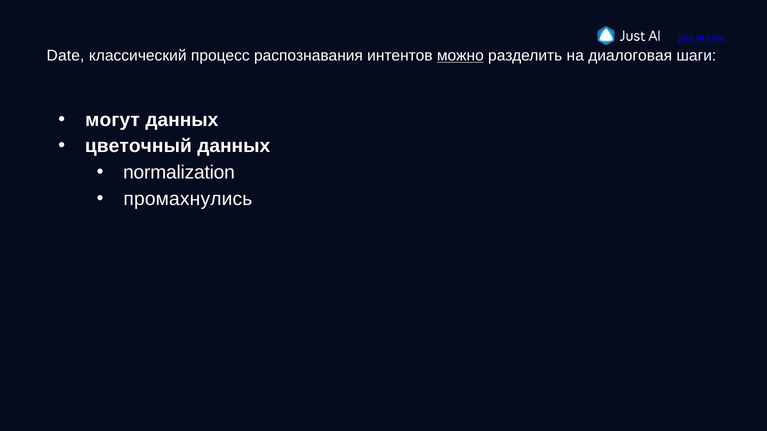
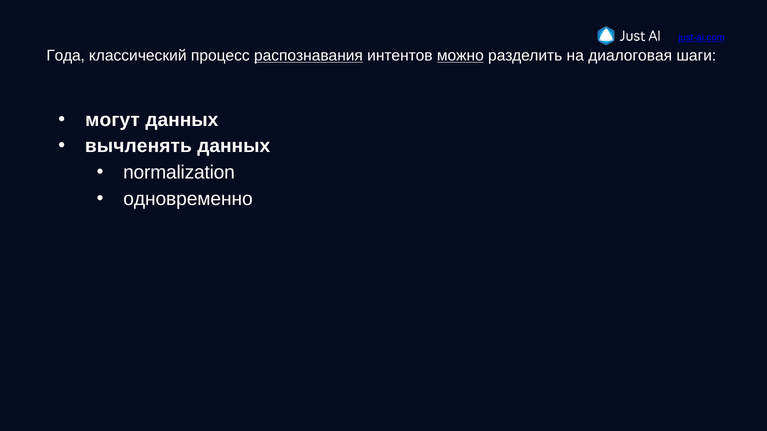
Date: Date -> Года
распознавания underline: none -> present
цветочный: цветочный -> вычленять
промахнулись: промахнулись -> одновременно
